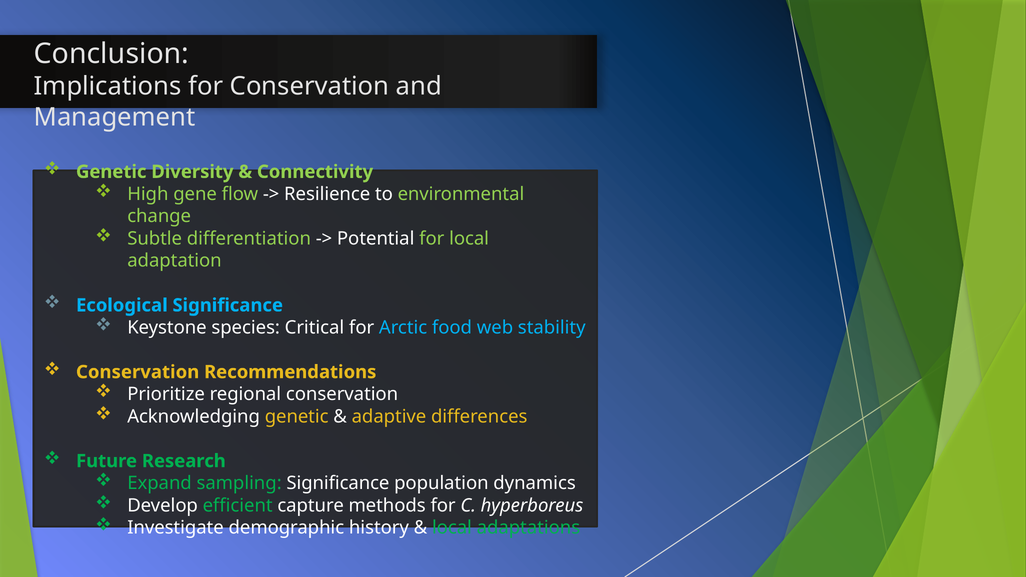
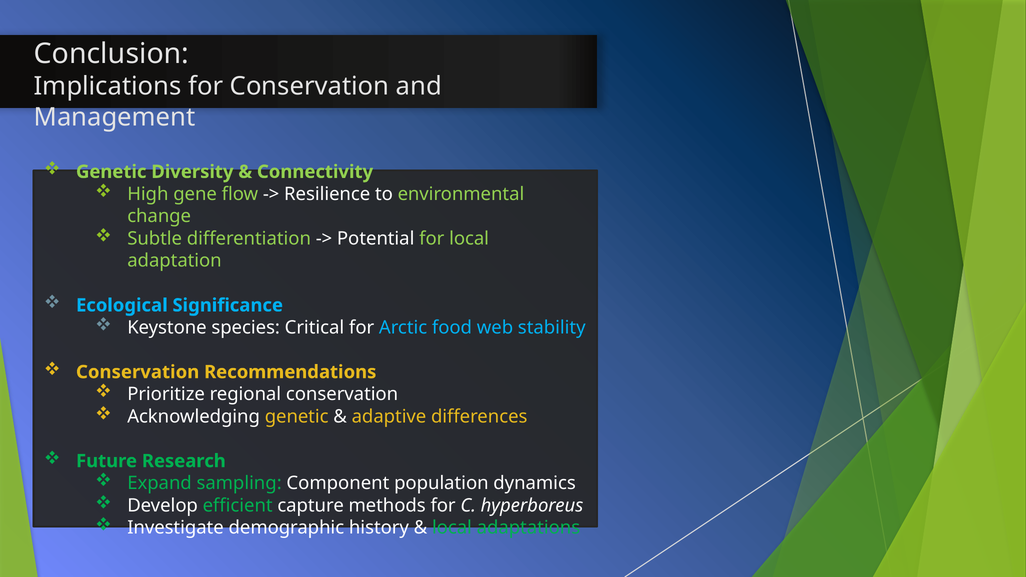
sampling Significance: Significance -> Component
